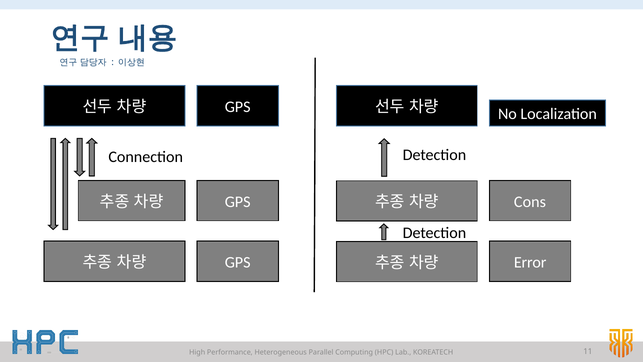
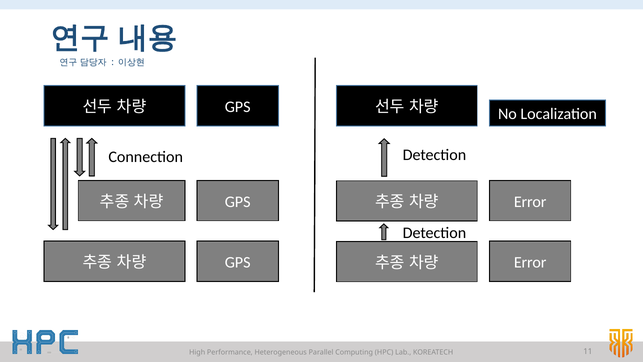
Cons at (530, 202): Cons -> Error
